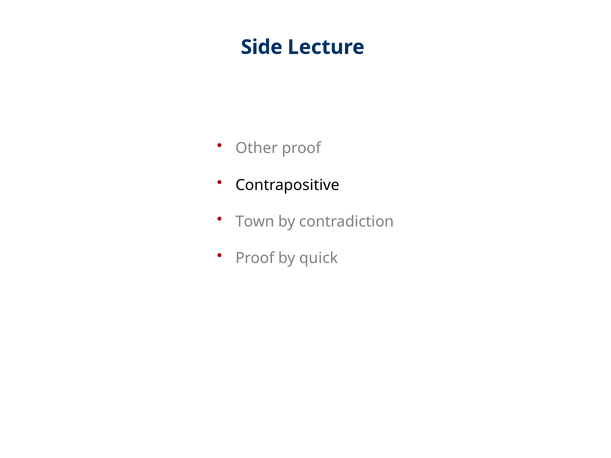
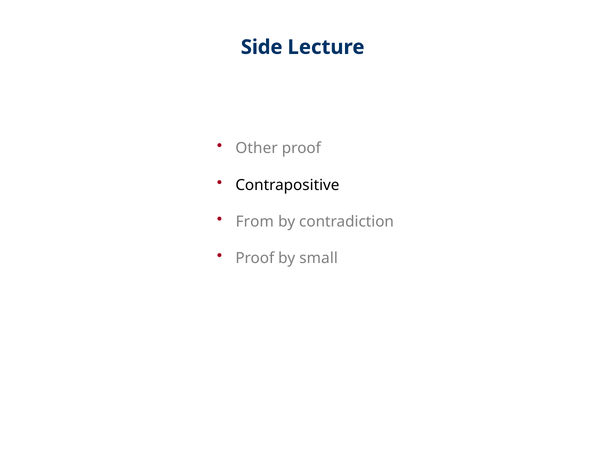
Town: Town -> From
quick: quick -> small
